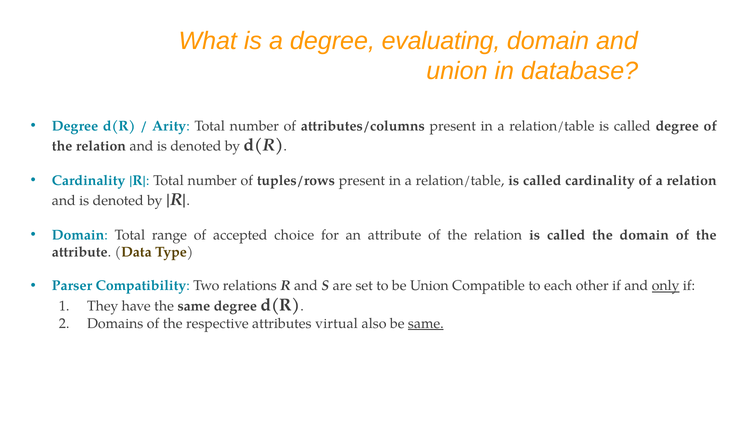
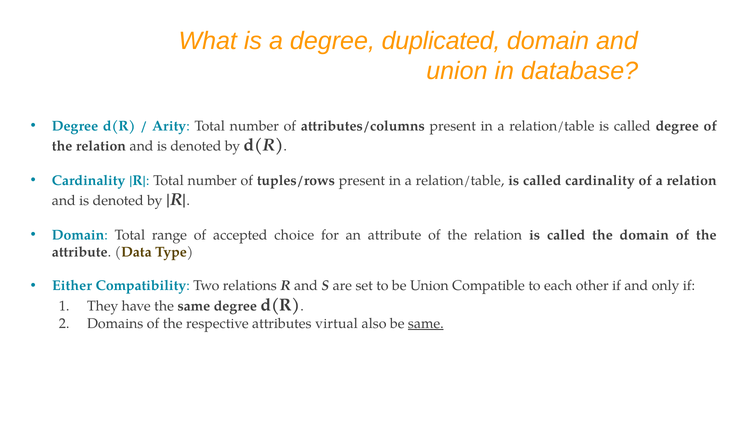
evaluating: evaluating -> duplicated
Parser: Parser -> Either
only underline: present -> none
